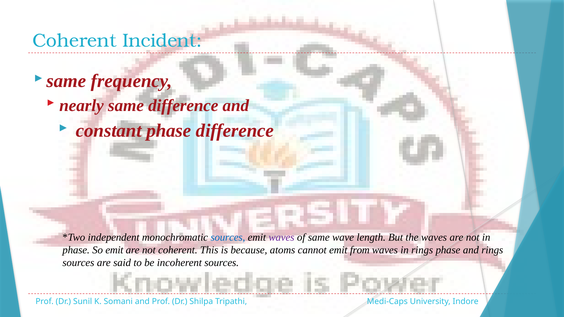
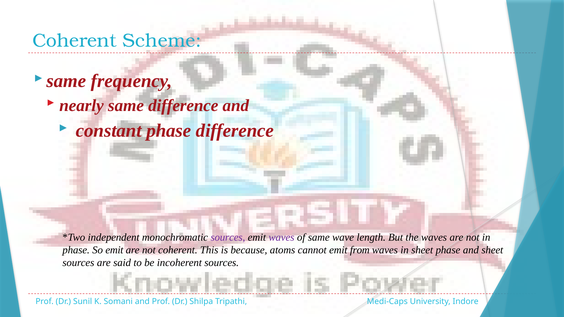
Incident: Incident -> Scheme
sources at (228, 237) colour: blue -> purple
in rings: rings -> sheet
and rings: rings -> sheet
